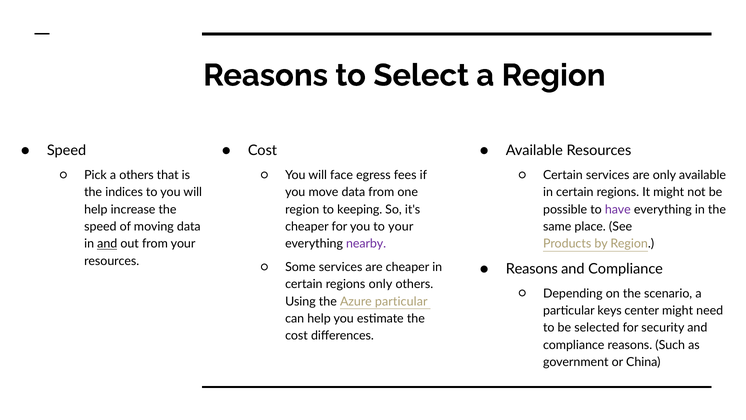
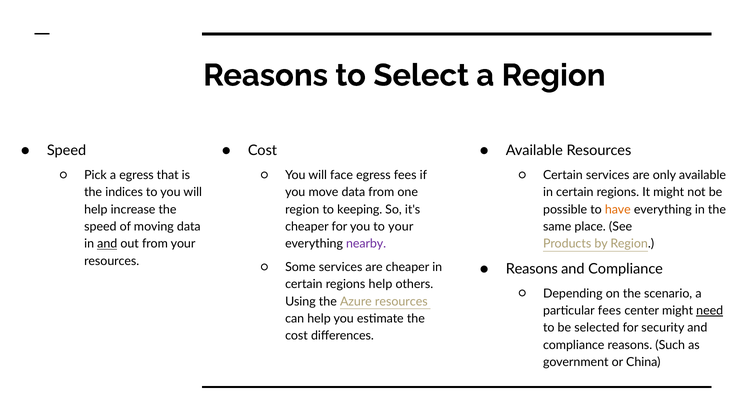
a others: others -> egress
have colour: purple -> orange
regions only: only -> help
Azure particular: particular -> resources
particular keys: keys -> fees
need underline: none -> present
